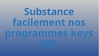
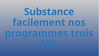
keys: keys -> trois
